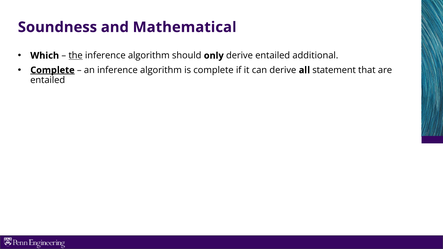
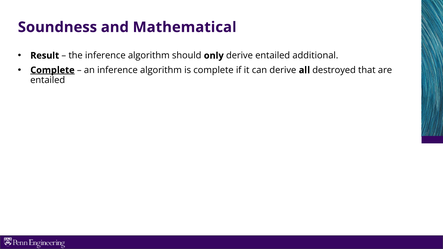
Which: Which -> Result
the underline: present -> none
statement: statement -> destroyed
